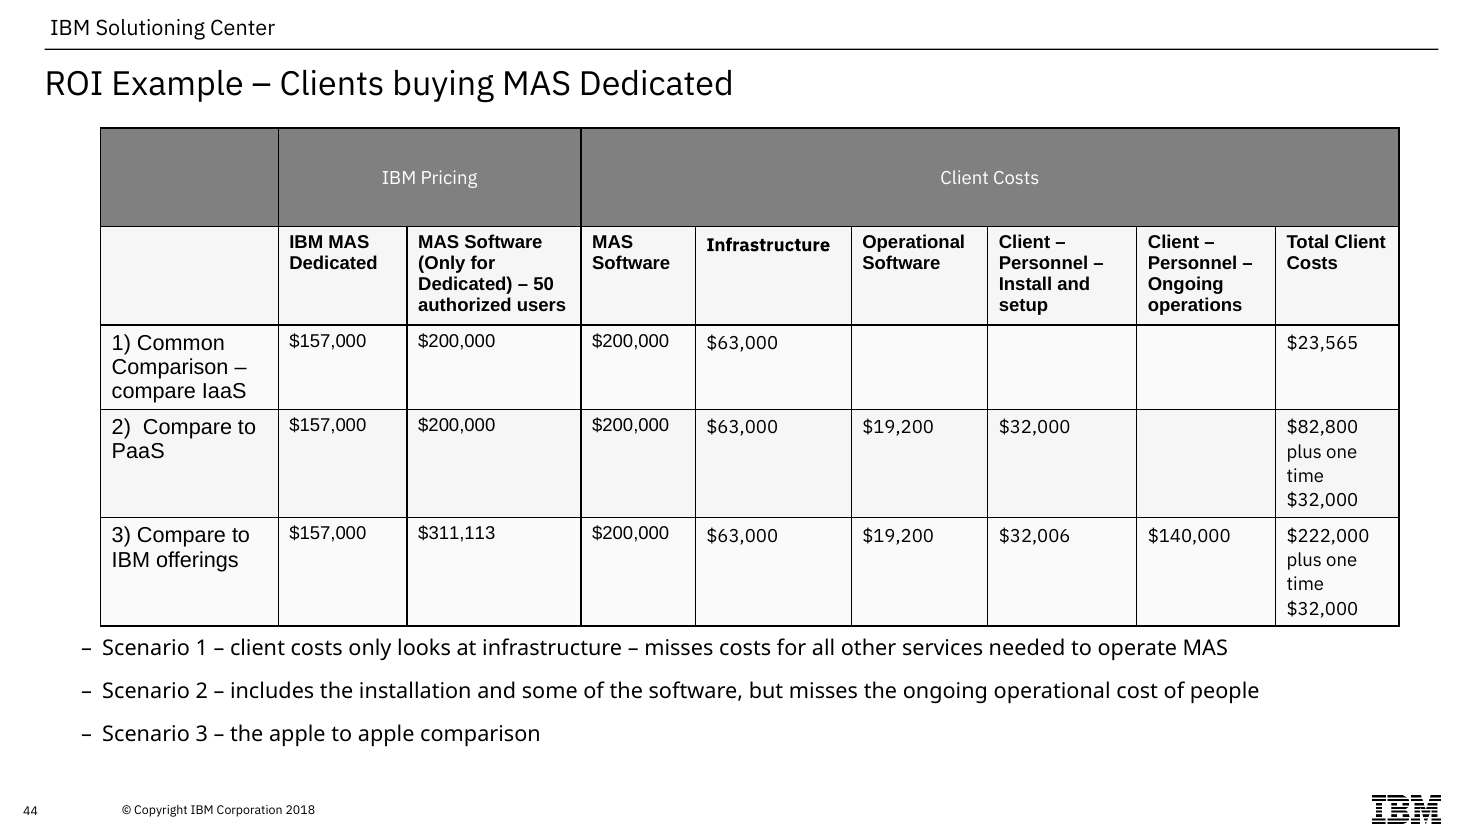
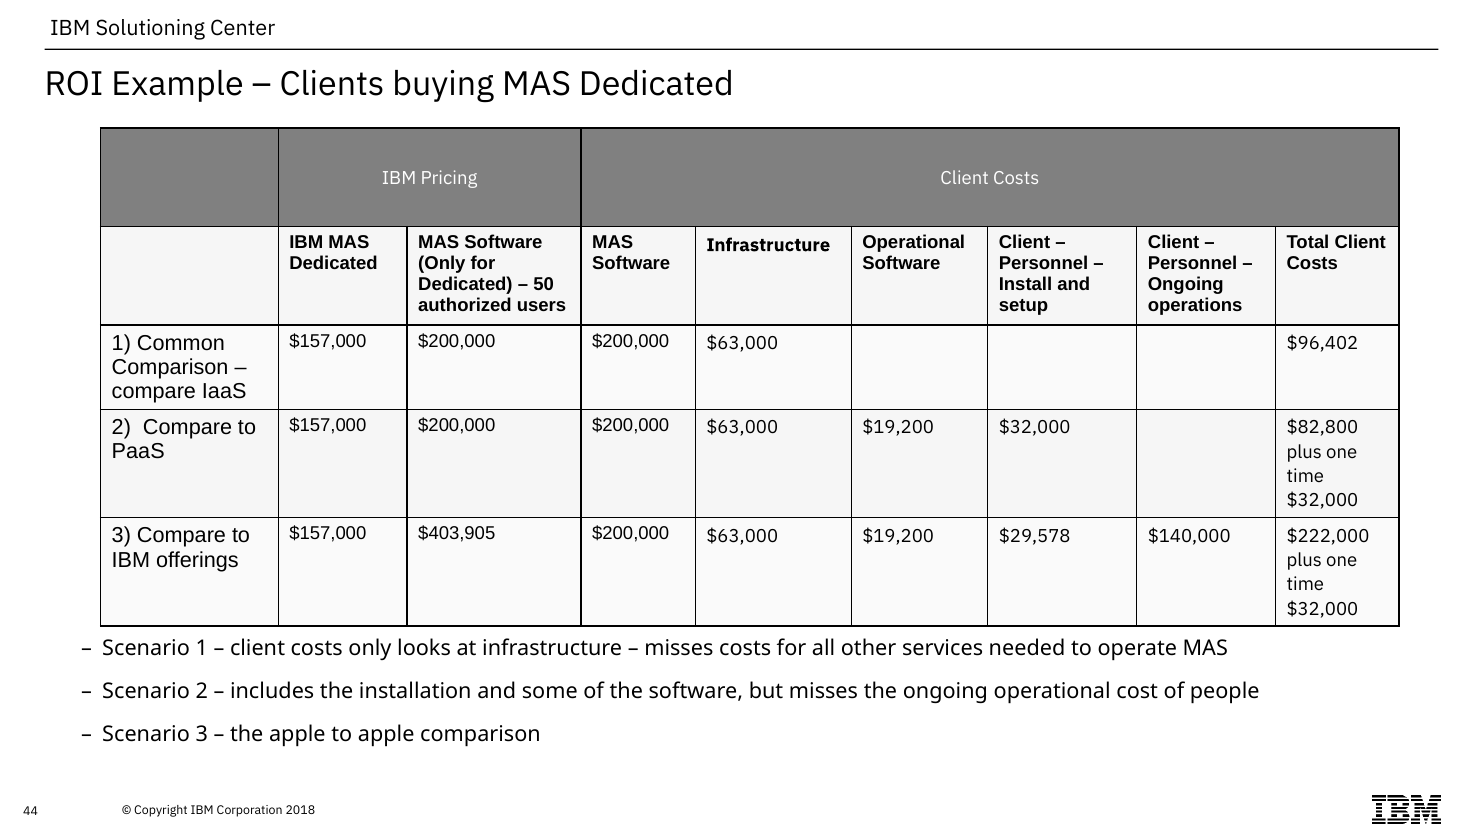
$23,565: $23,565 -> $96,402
$311,113: $311,113 -> $403,905
$32,006: $32,006 -> $29,578
